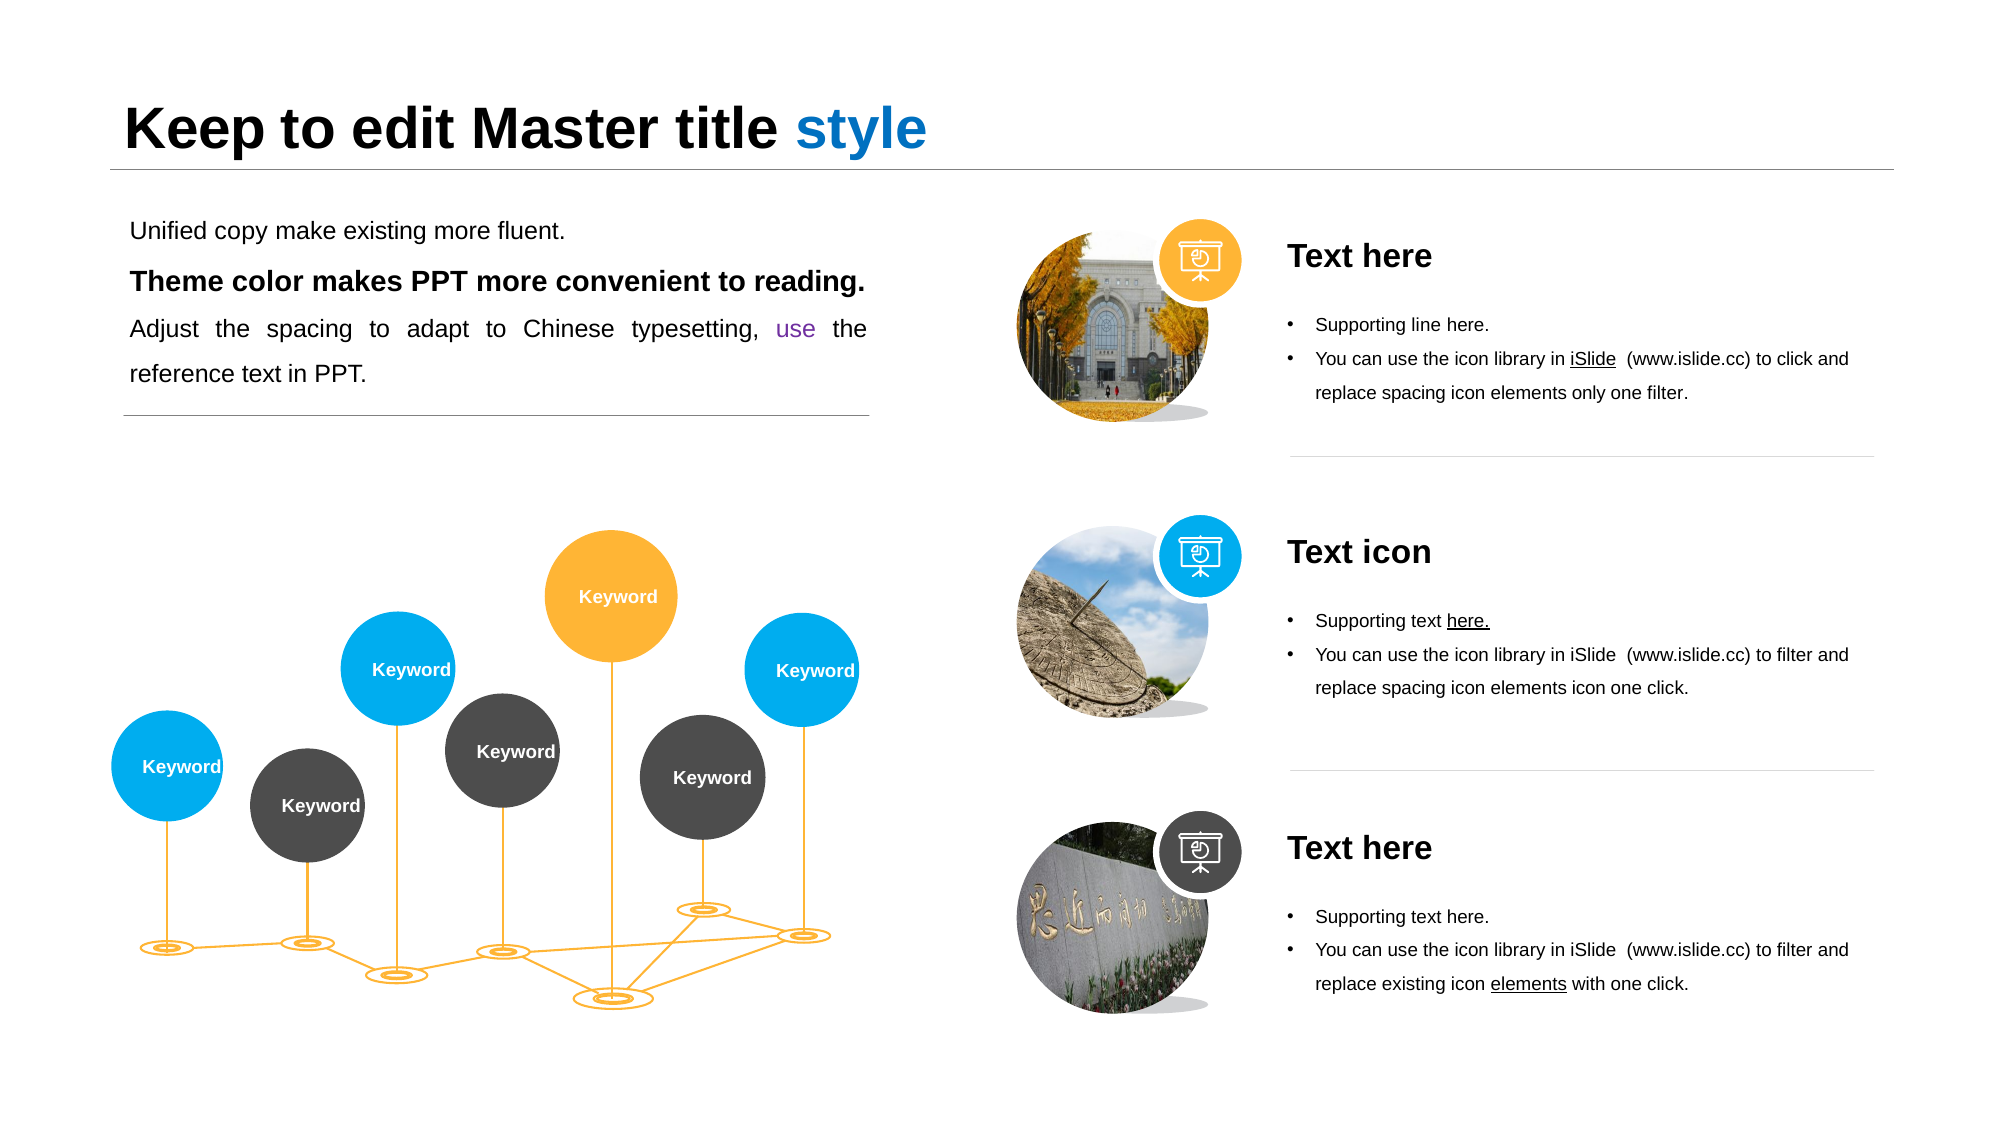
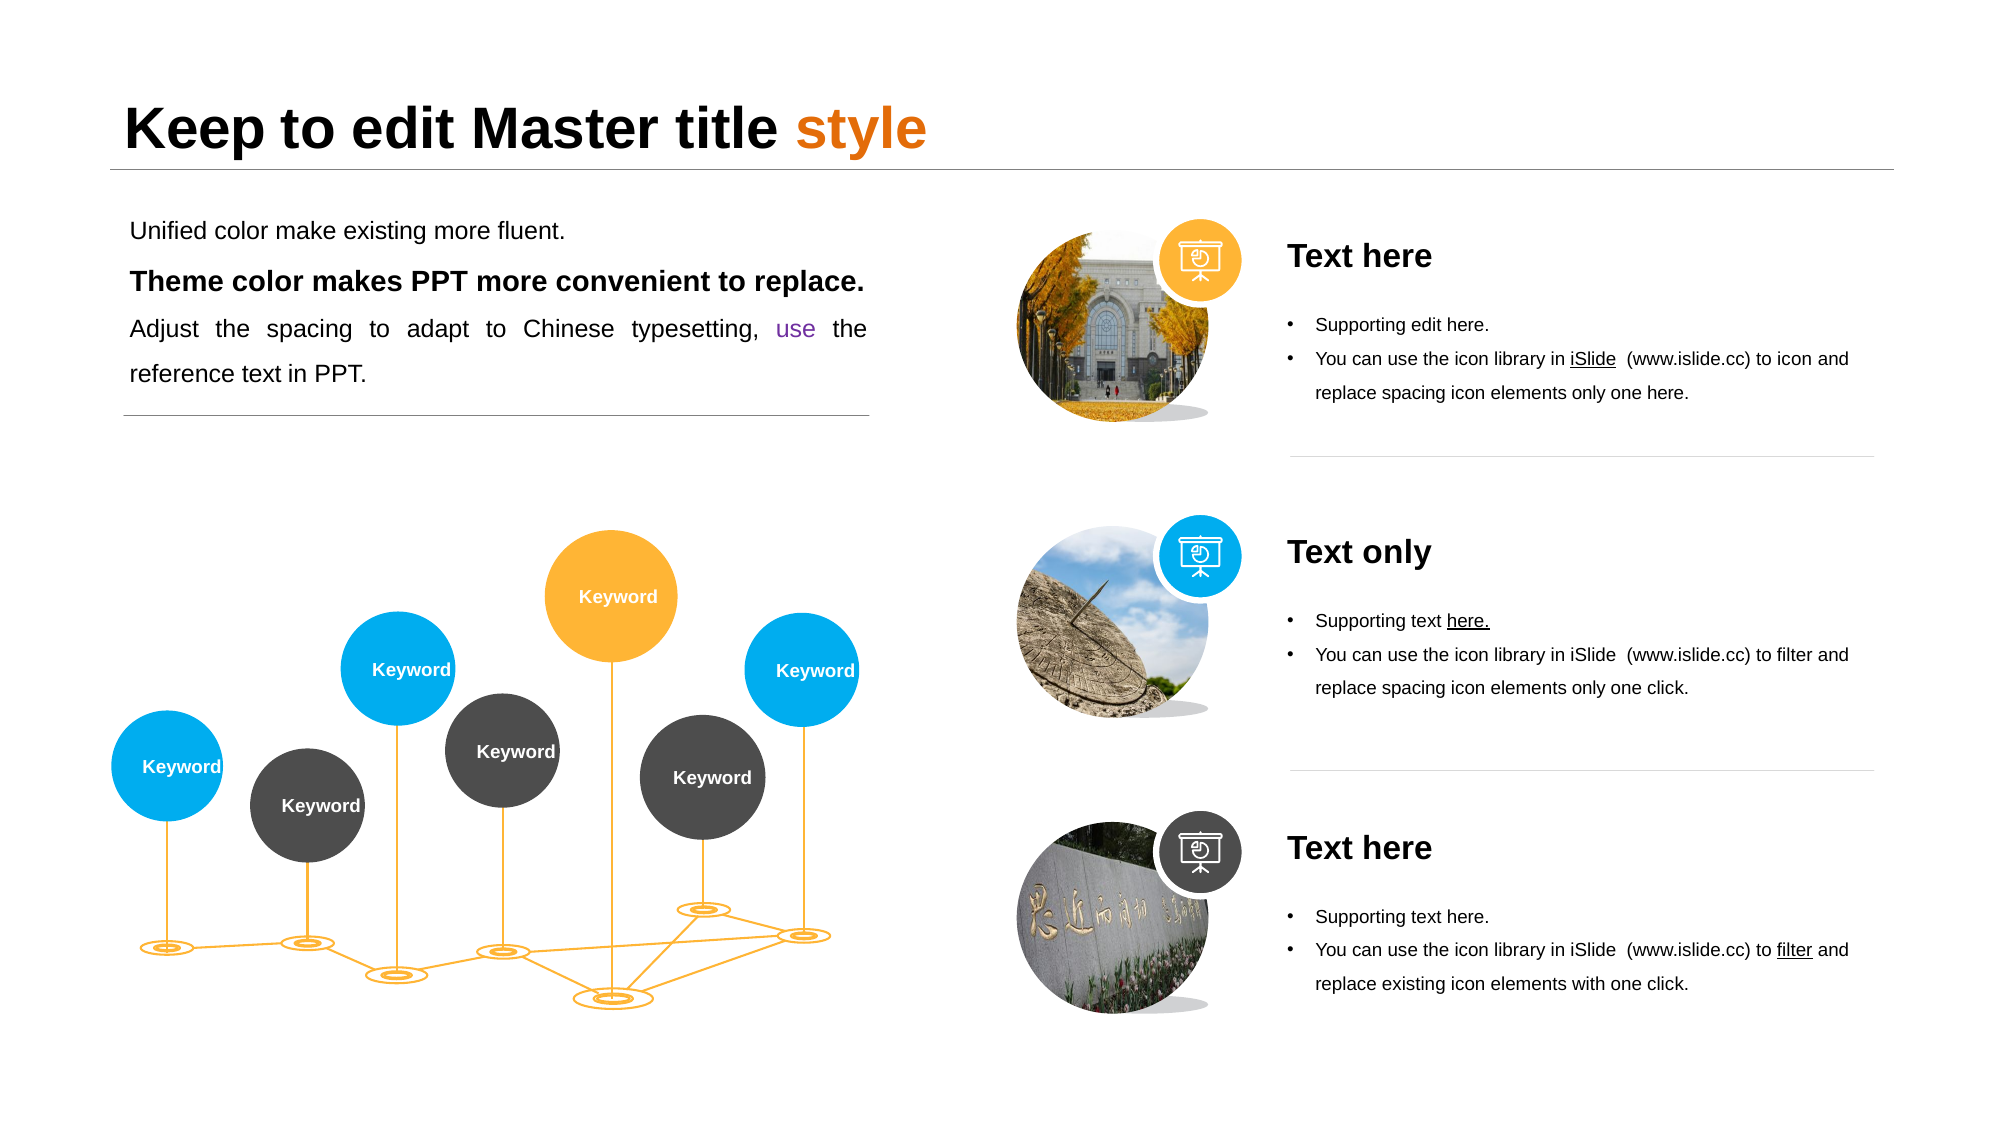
style colour: blue -> orange
Unified copy: copy -> color
to reading: reading -> replace
Supporting line: line -> edit
to click: click -> icon
one filter: filter -> here
Text icon: icon -> only
icon at (1589, 689): icon -> only
filter at (1795, 951) underline: none -> present
elements at (1529, 985) underline: present -> none
